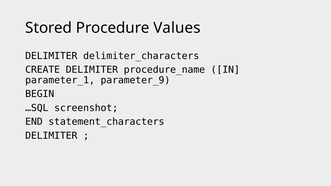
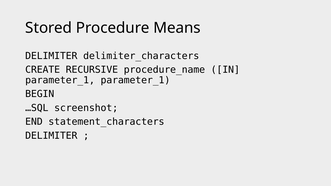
Values: Values -> Means
CREATE DELIMITER: DELIMITER -> RECURSIVE
parameter_1 parameter_9: parameter_9 -> parameter_1
